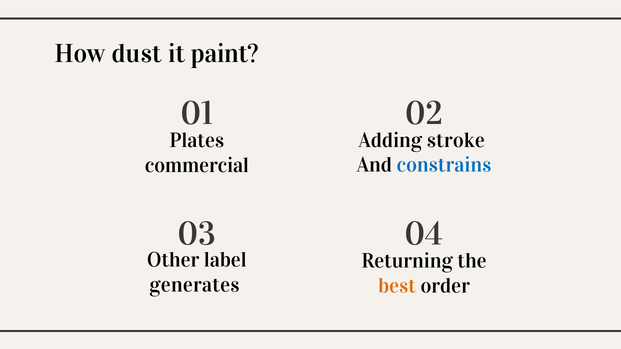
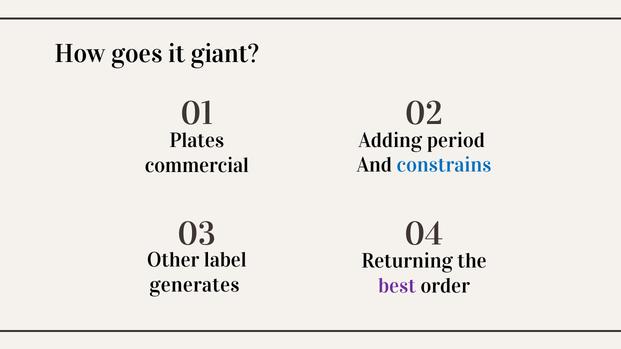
dust: dust -> goes
paint: paint -> giant
stroke: stroke -> period
best colour: orange -> purple
